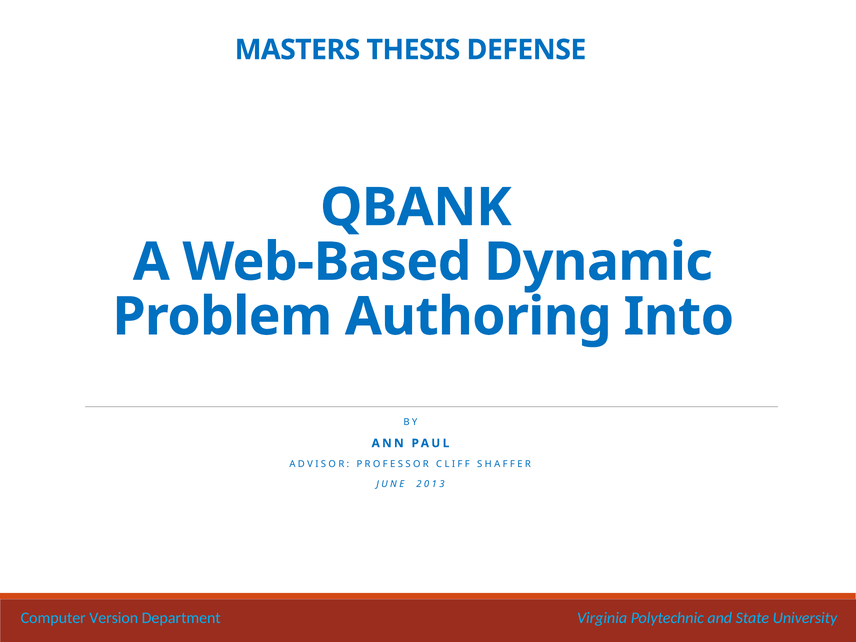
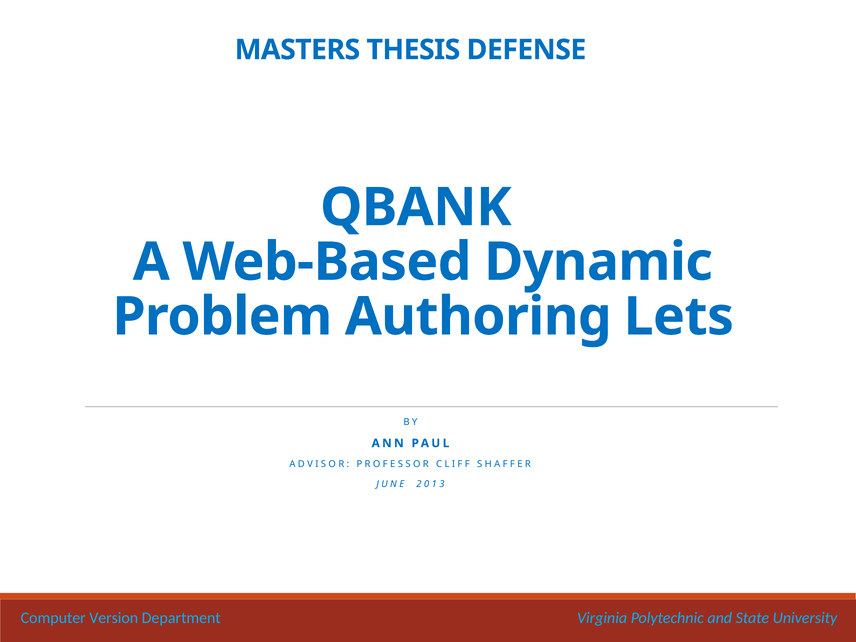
Into: Into -> Lets
